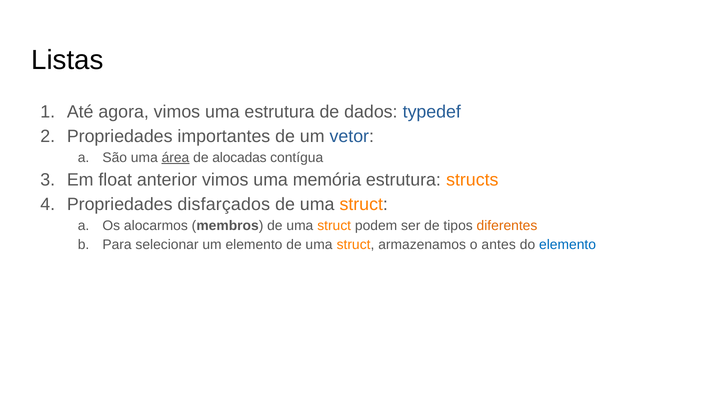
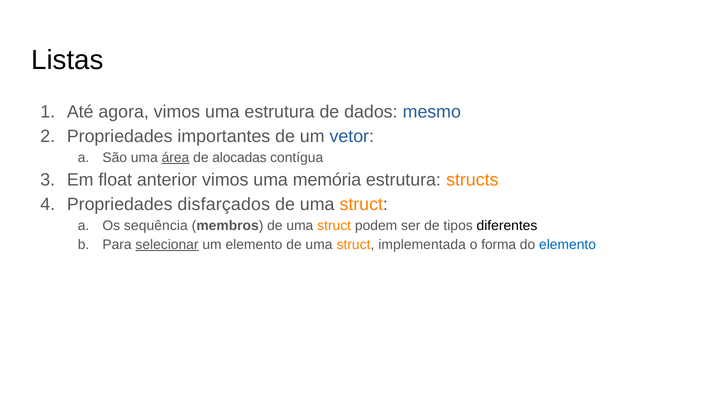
typedef: typedef -> mesmo
alocarmos: alocarmos -> sequência
diferentes colour: orange -> black
selecionar underline: none -> present
armazenamos: armazenamos -> implementada
antes: antes -> forma
